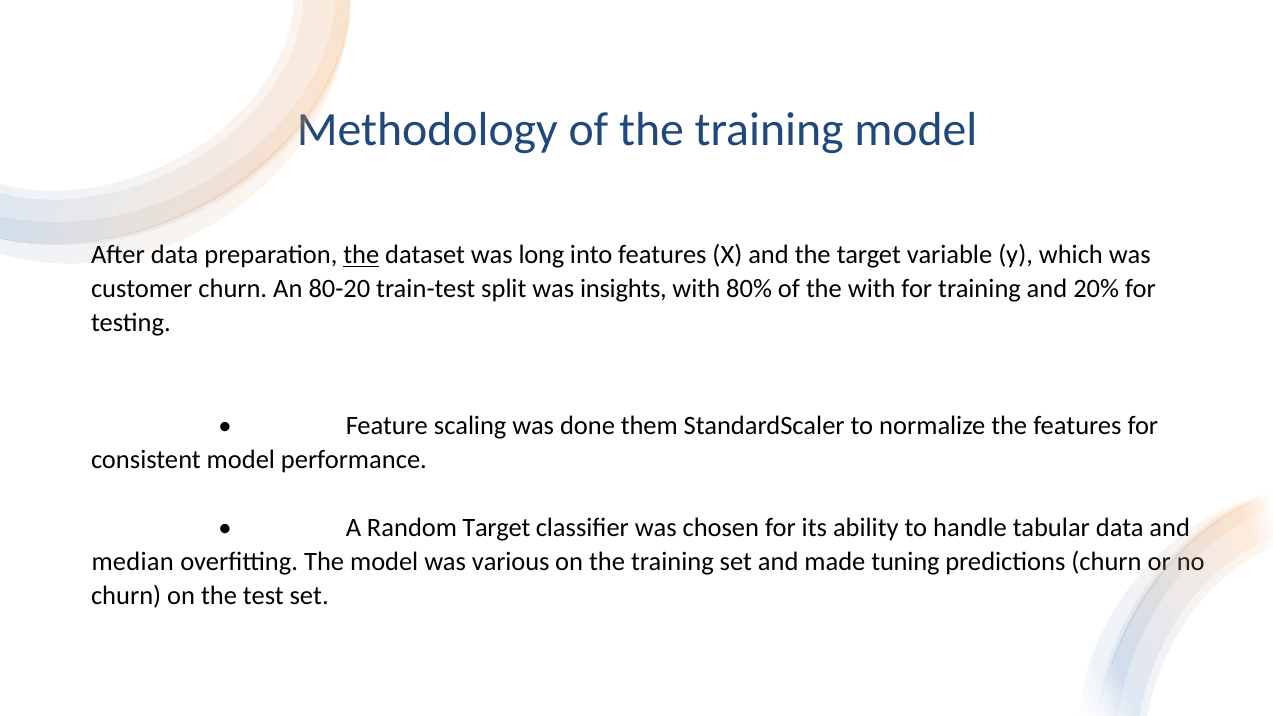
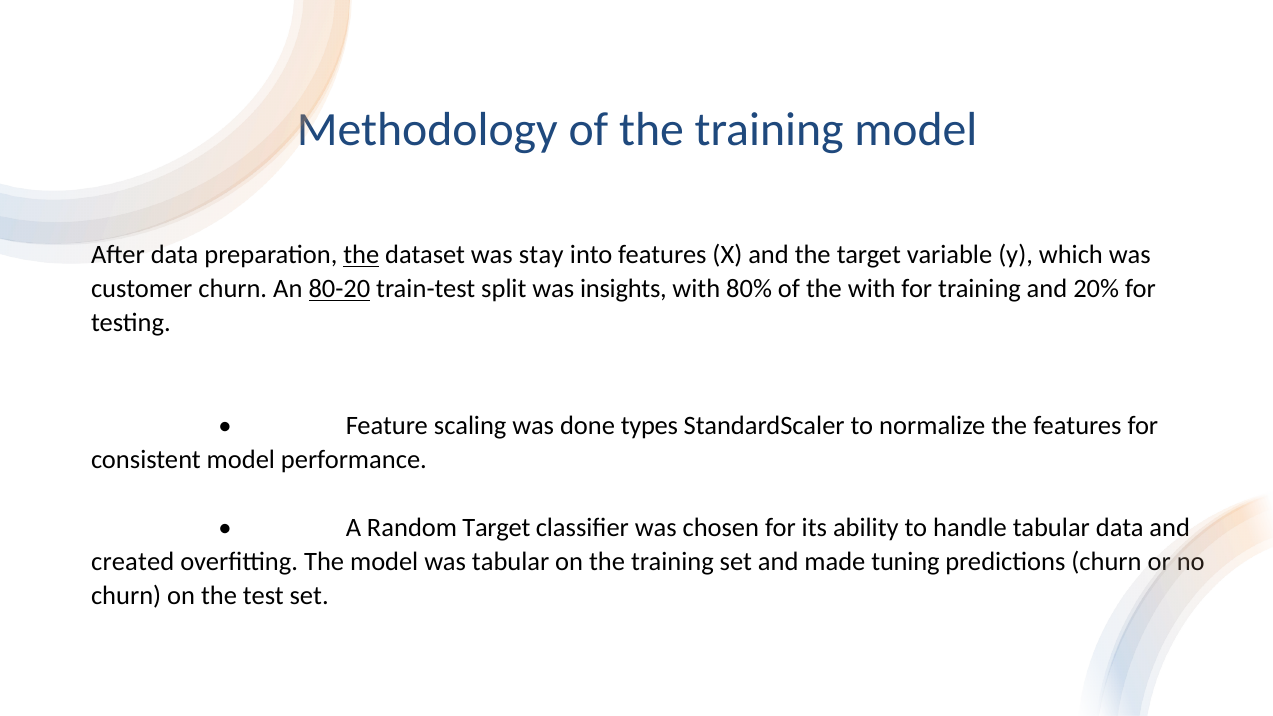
long: long -> stay
80-20 underline: none -> present
them: them -> types
median: median -> created
was various: various -> tabular
